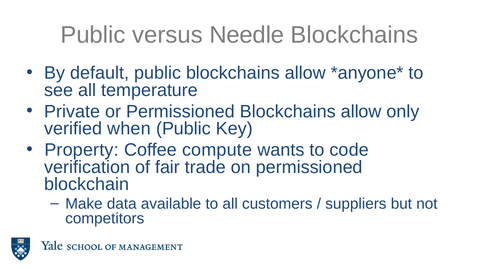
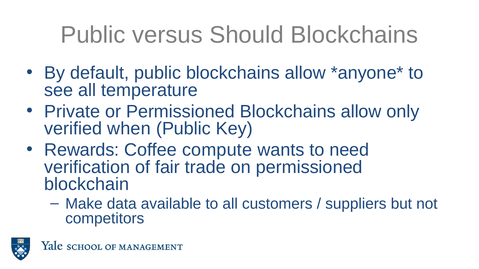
Needle: Needle -> Should
Property: Property -> Rewards
code: code -> need
